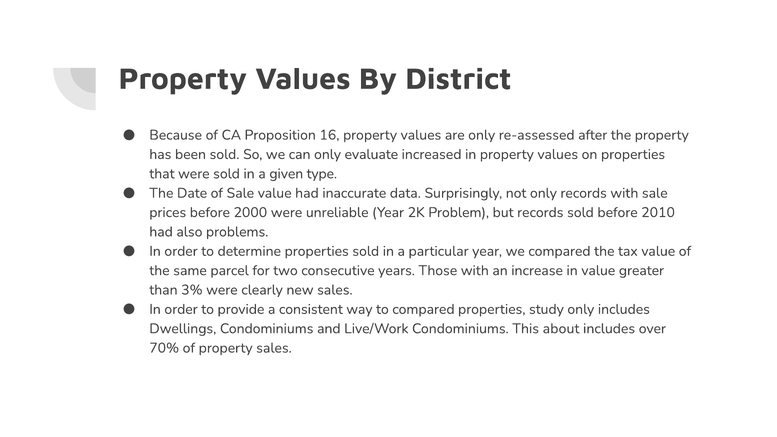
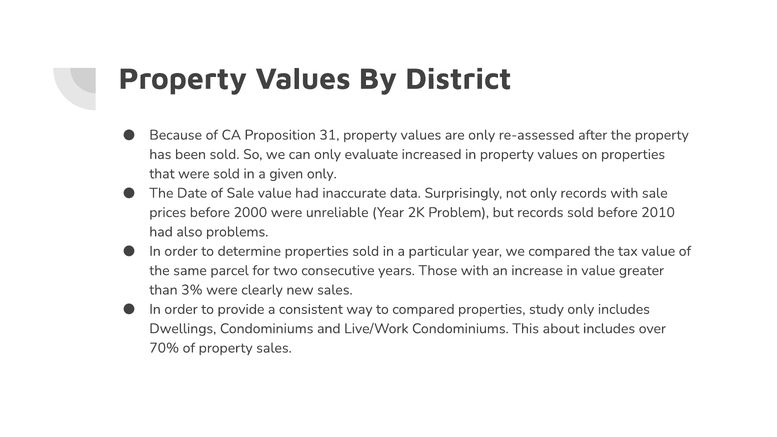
16: 16 -> 31
given type: type -> only
